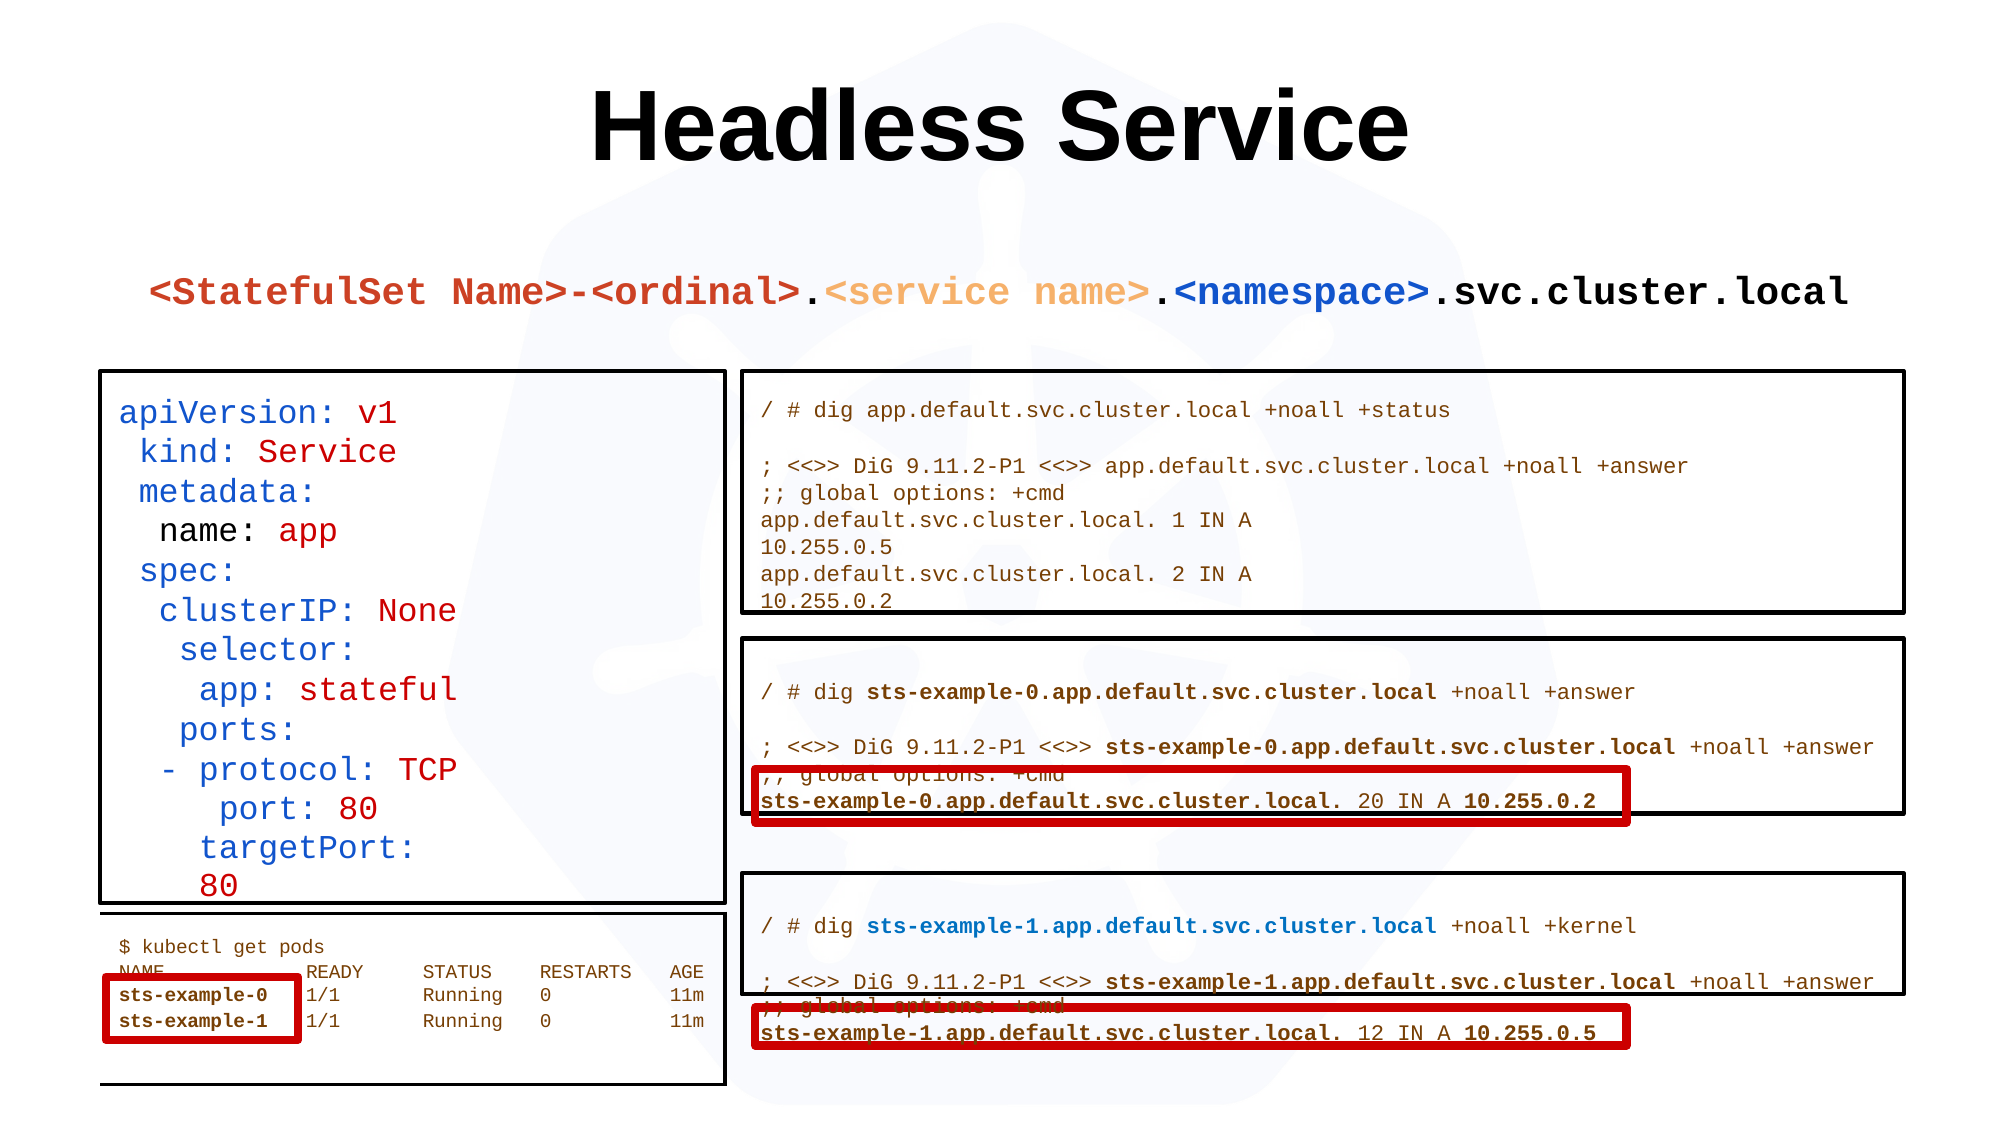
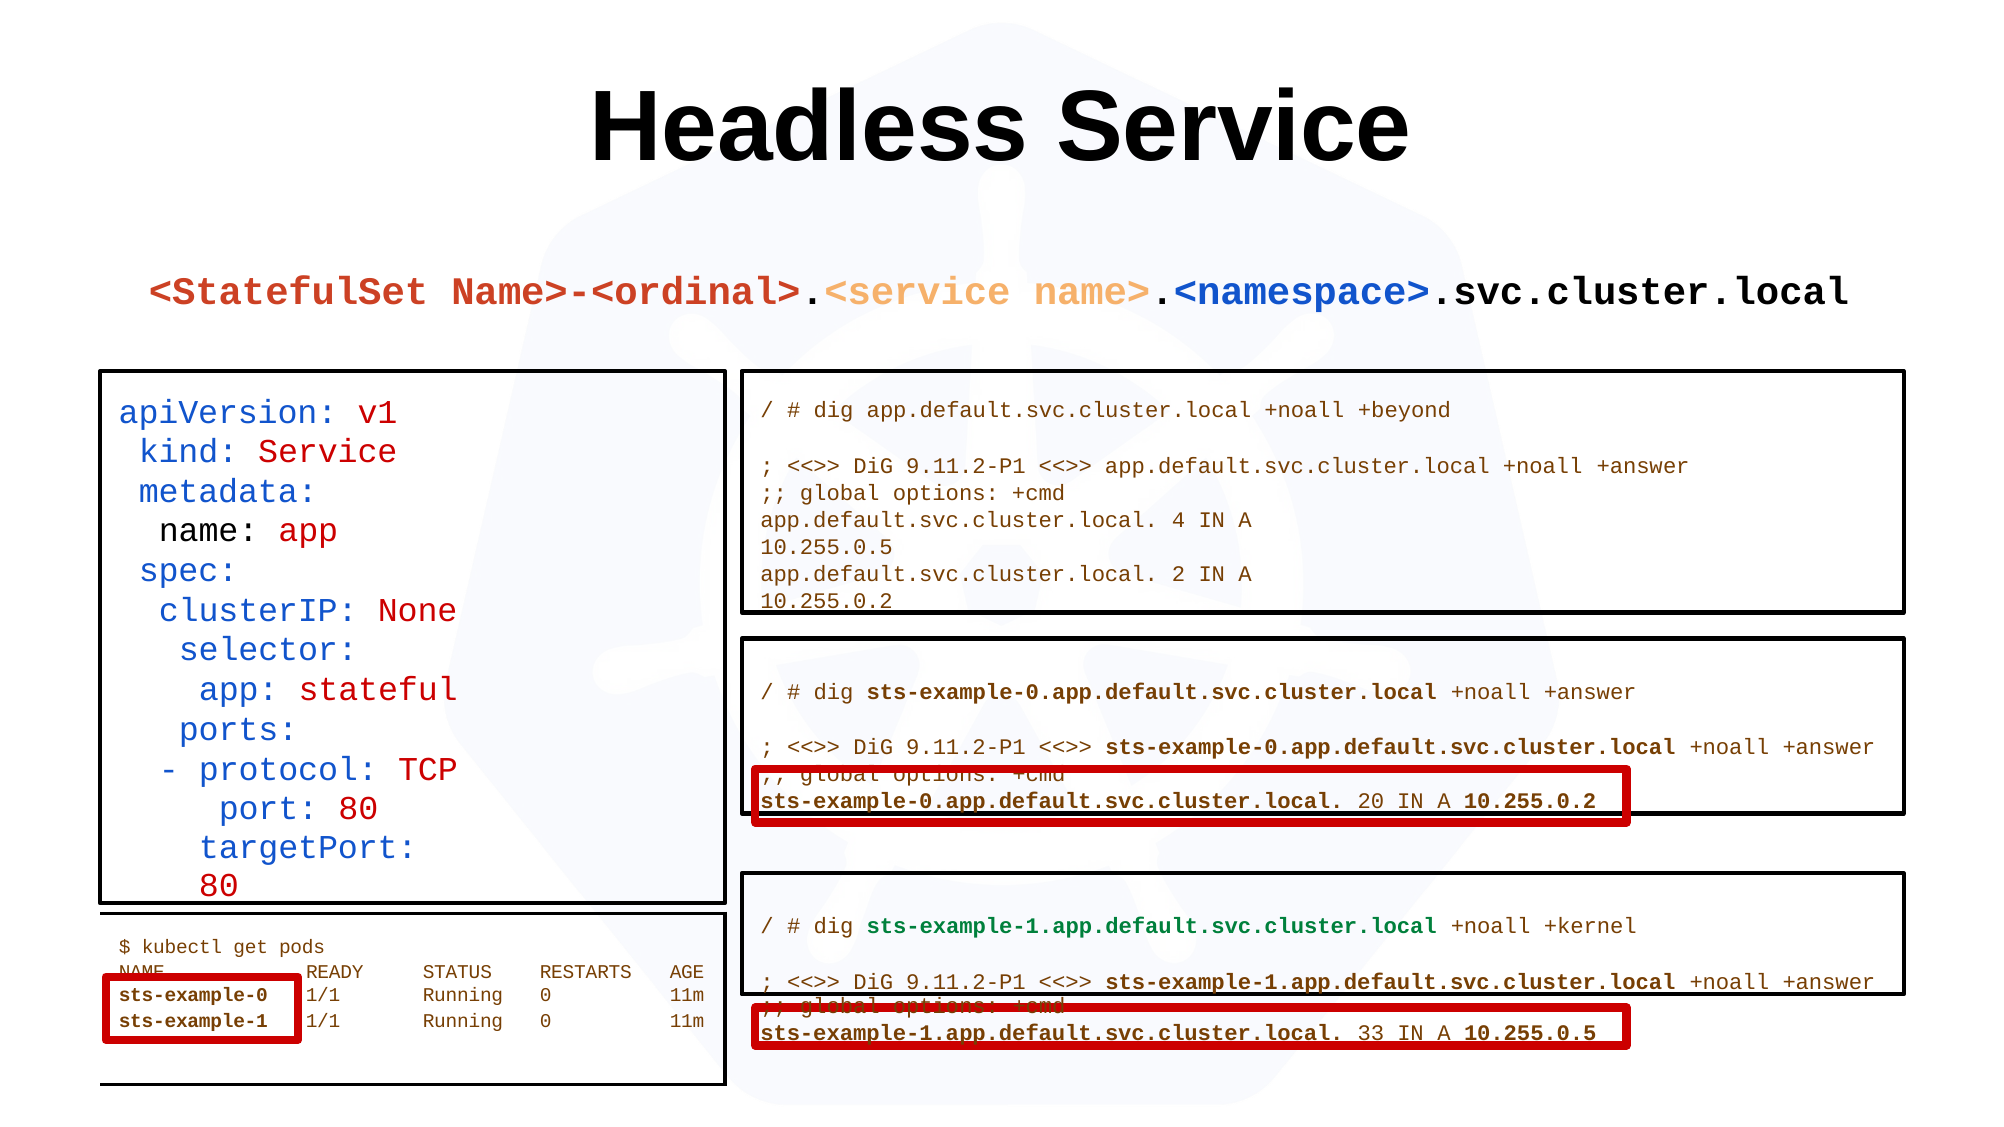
+status: +status -> +beyond
1: 1 -> 4
sts-example-1.app.default.svc.cluster.local at (1152, 927) colour: blue -> green
12: 12 -> 33
